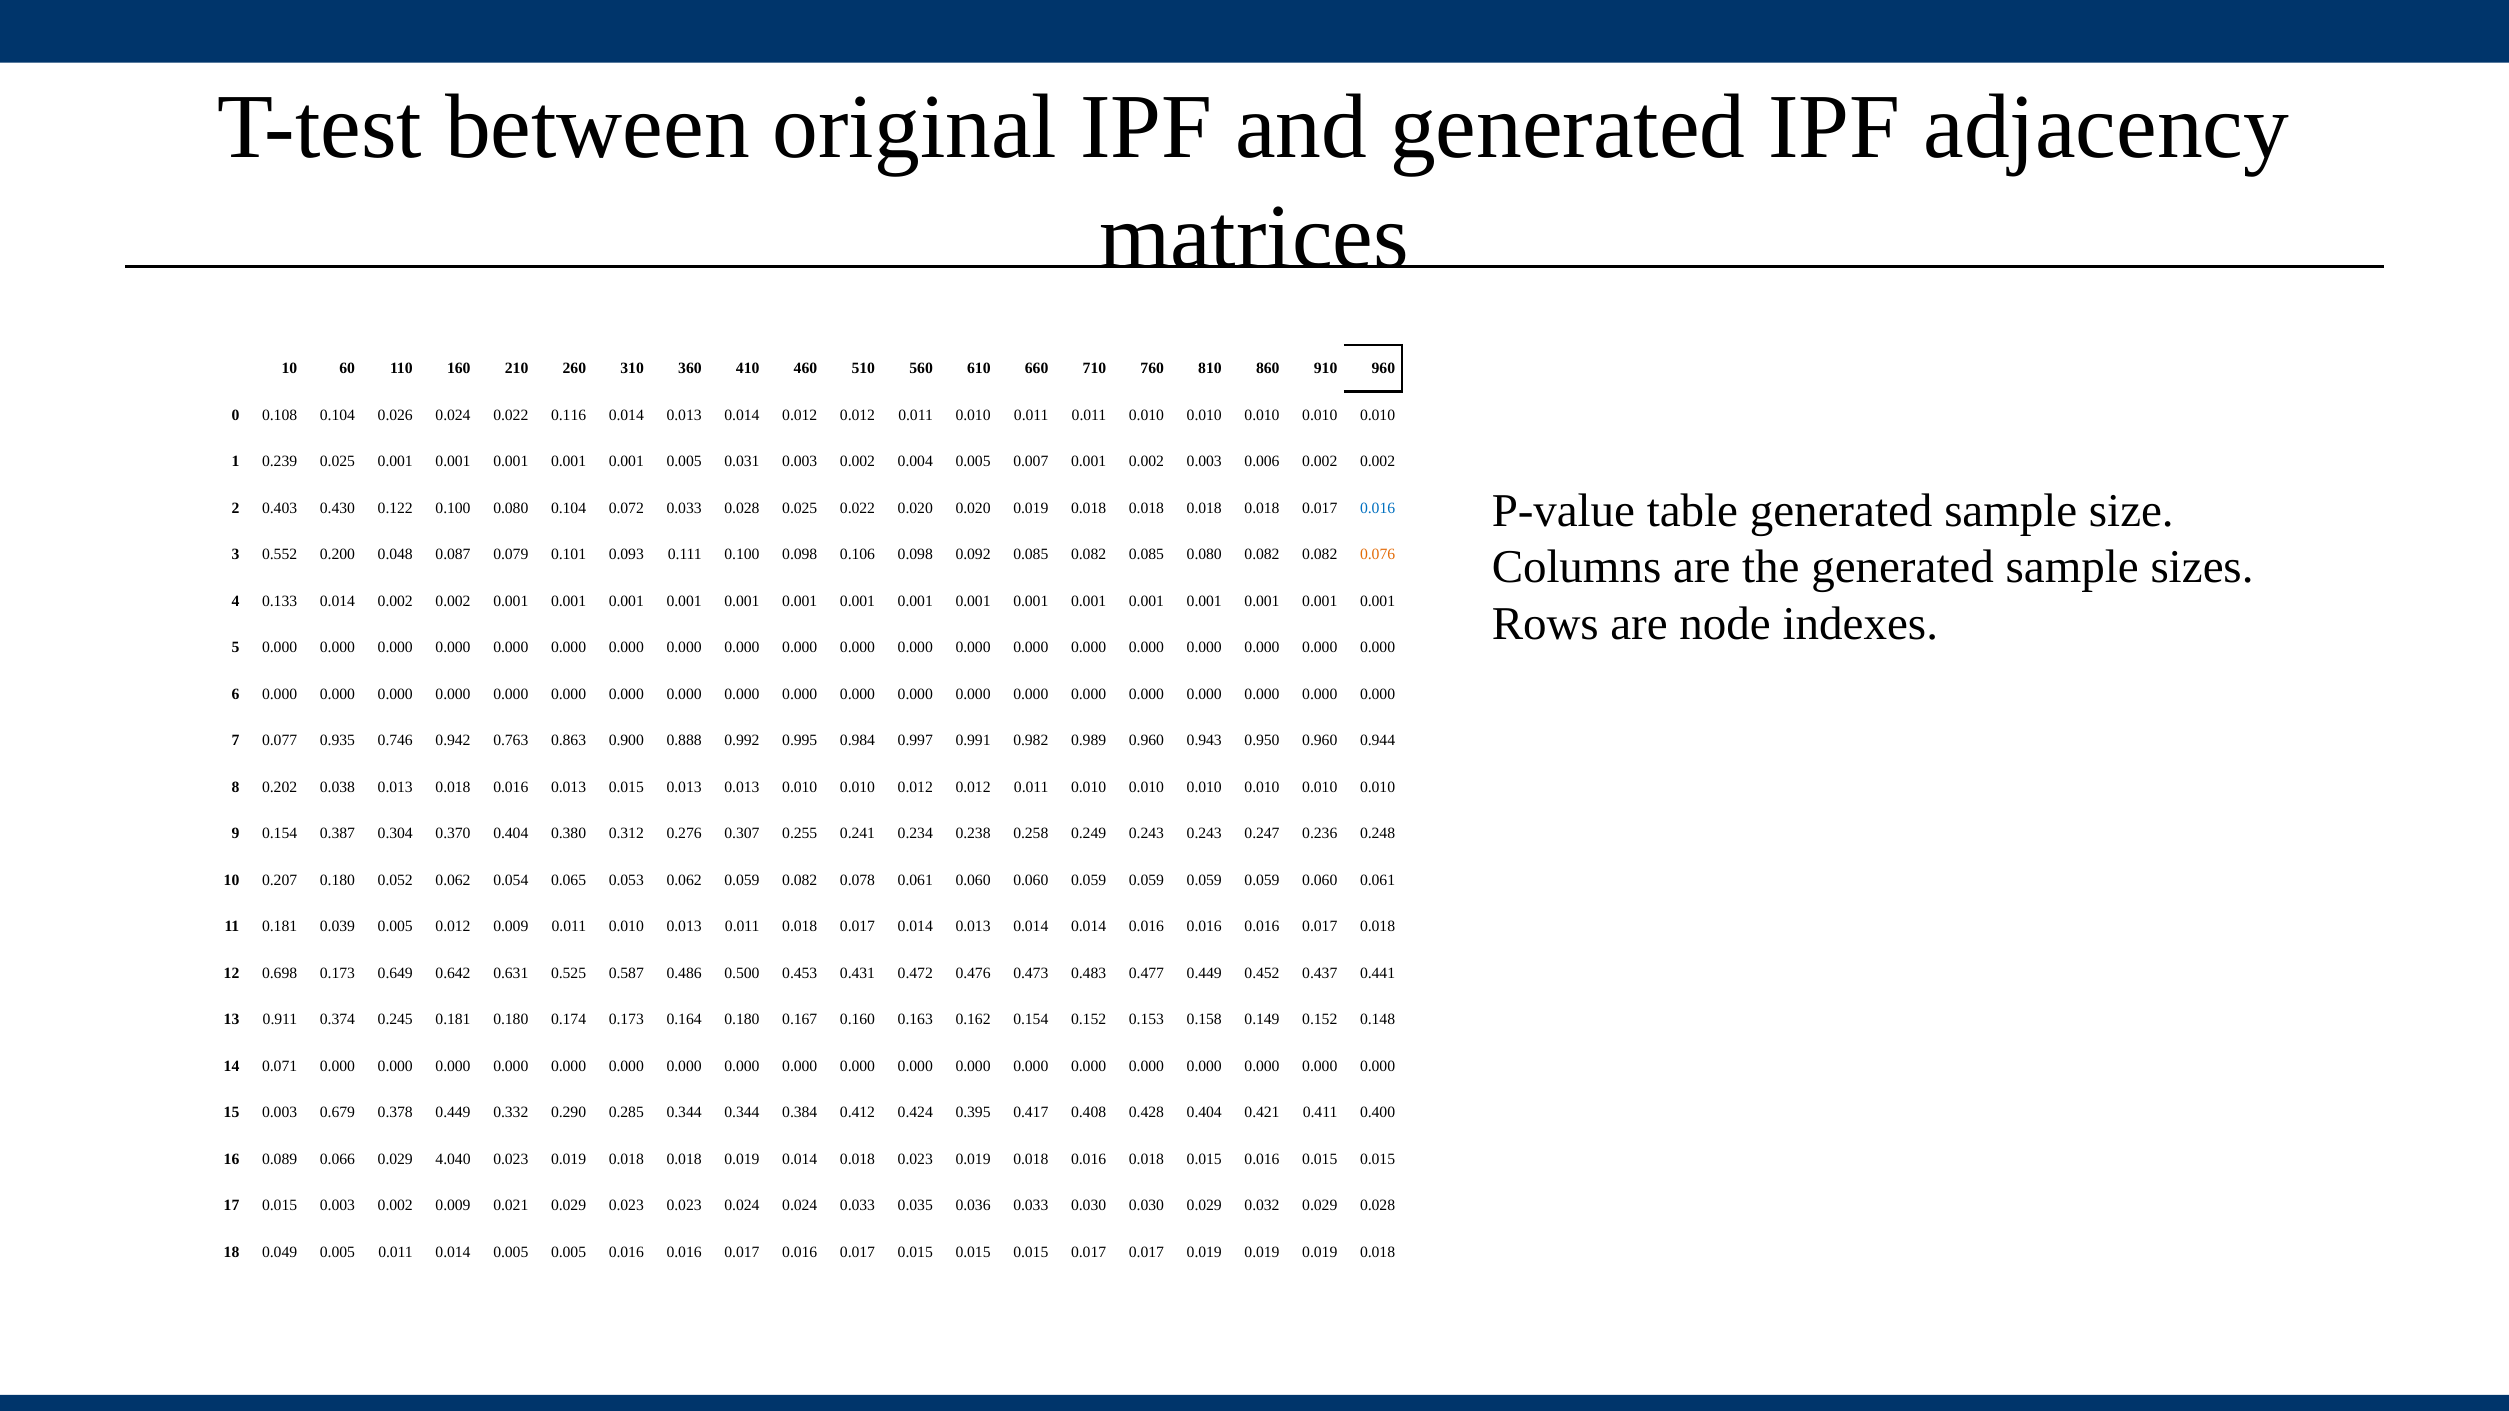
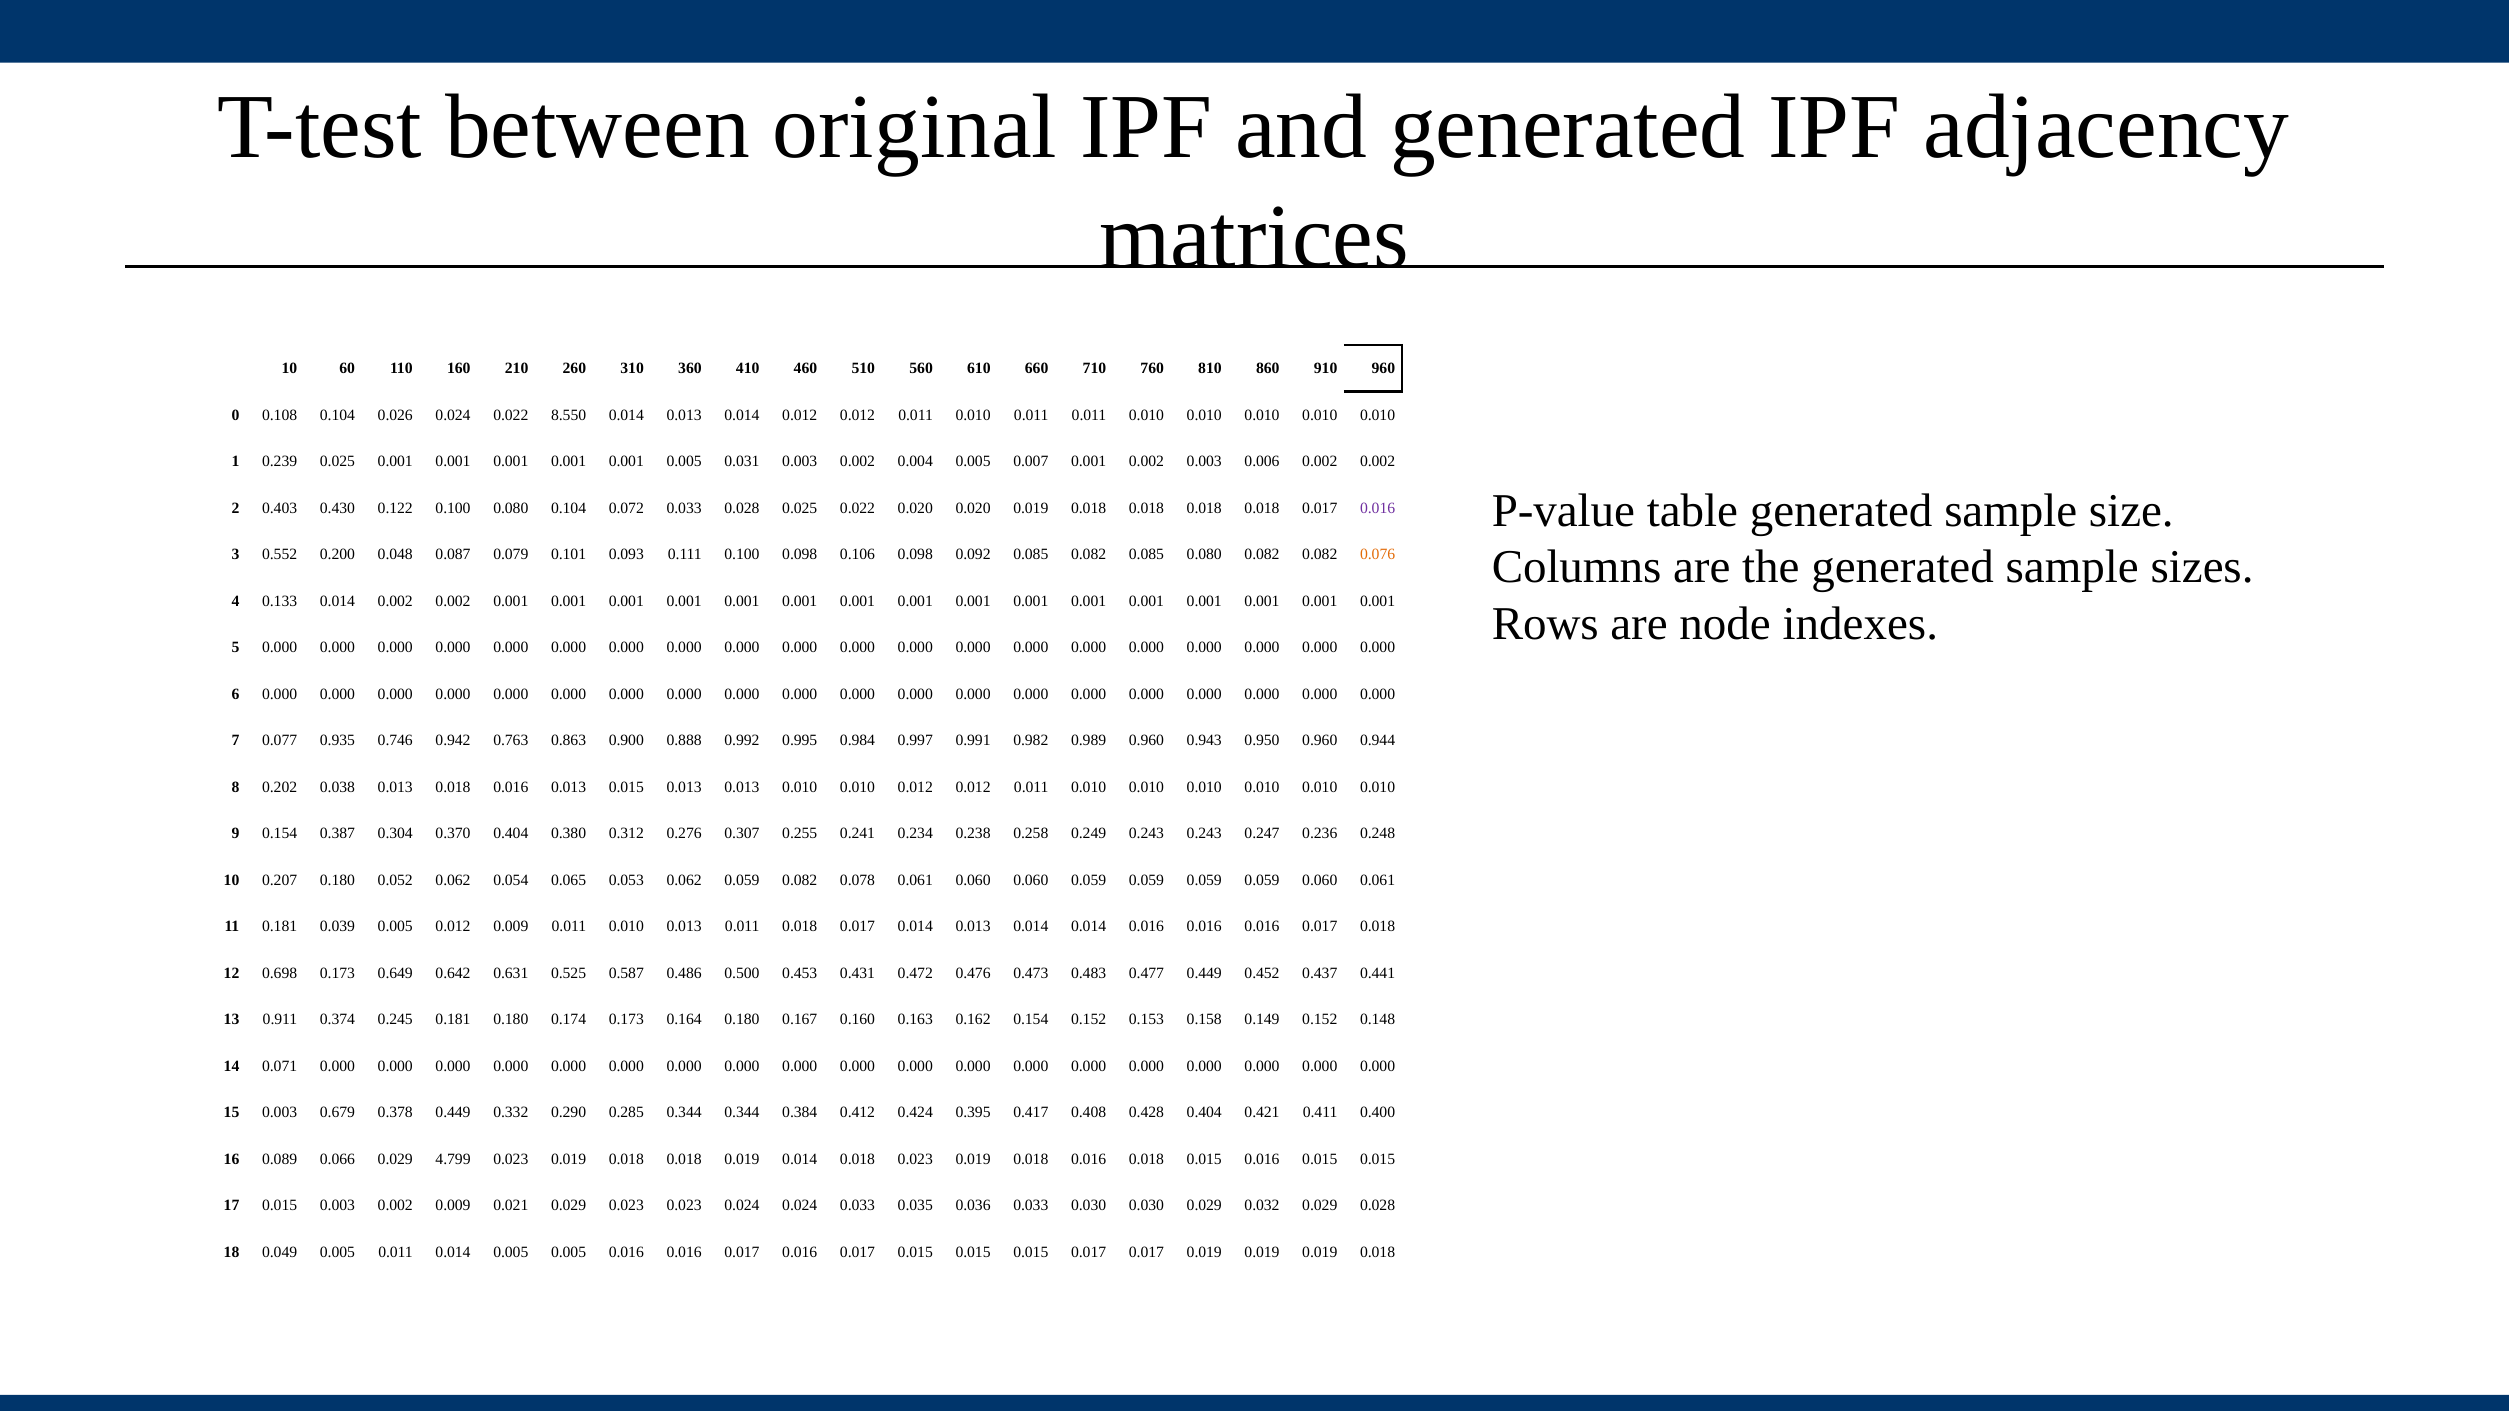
0.116: 0.116 -> 8.550
0.016 at (1378, 508) colour: blue -> purple
4.040: 4.040 -> 4.799
